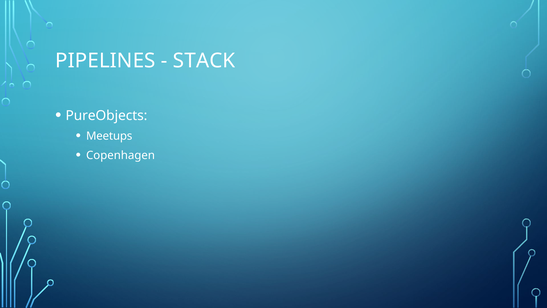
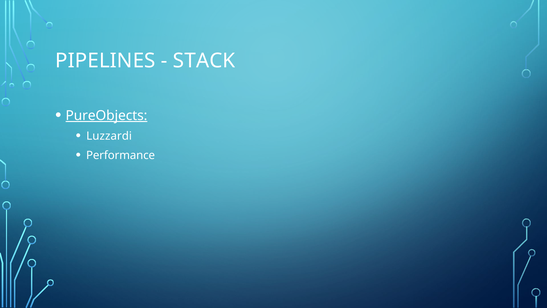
PureObjects underline: none -> present
Meetups: Meetups -> Luzzardi
Copenhagen: Copenhagen -> Performance
